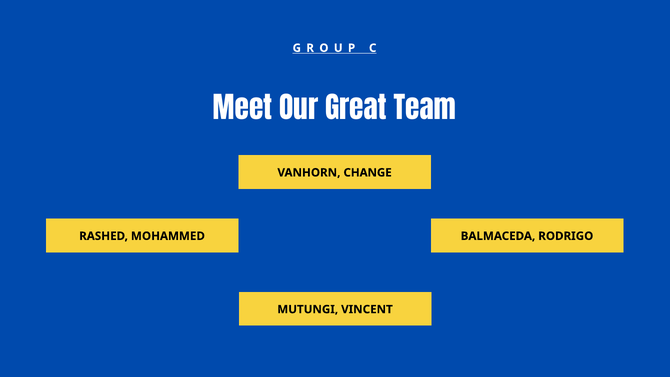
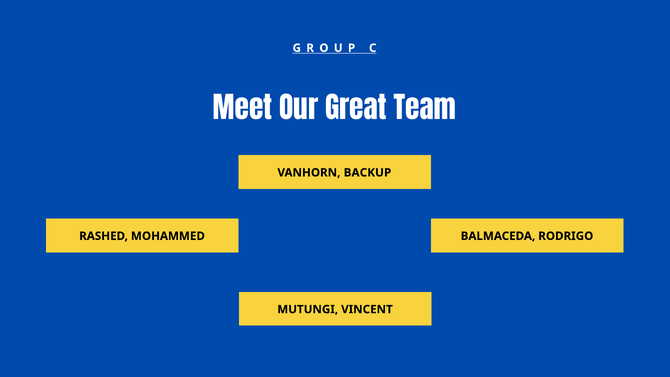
CHANGE: CHANGE -> BACKUP
